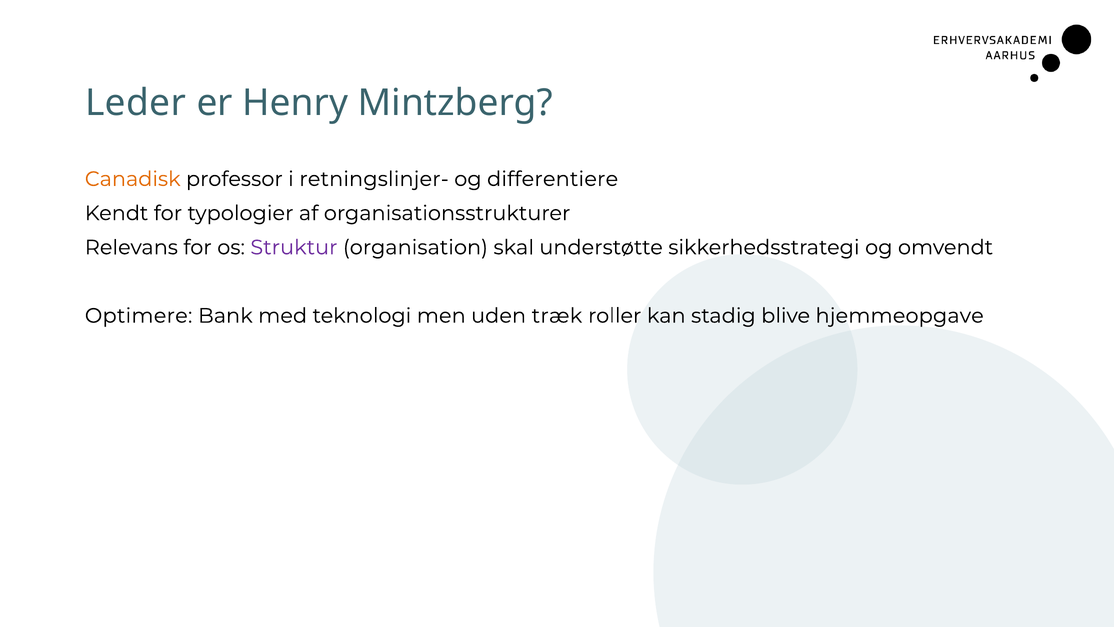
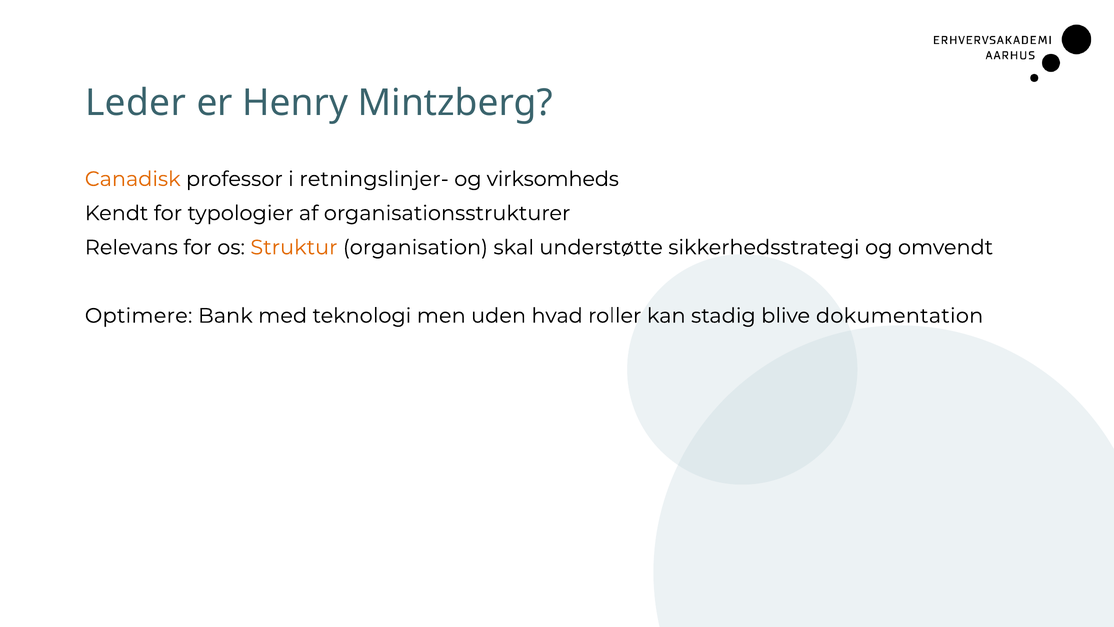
differentiere: differentiere -> virksomheds
Struktur colour: purple -> orange
træk: træk -> hvad
hjemmeopgave: hjemmeopgave -> dokumentation
